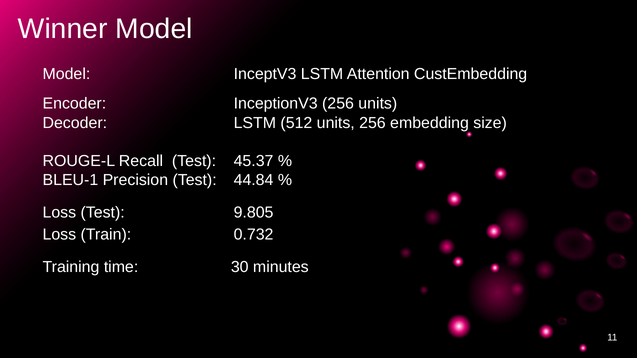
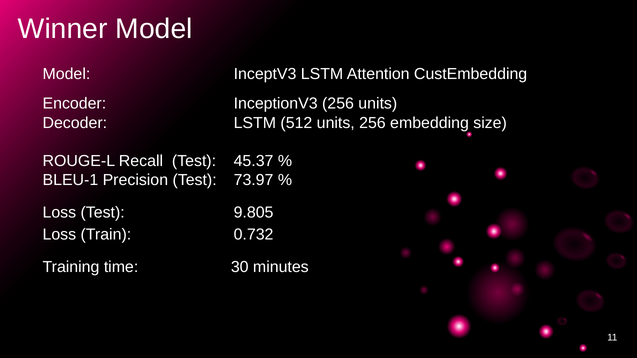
44.84: 44.84 -> 73.97
